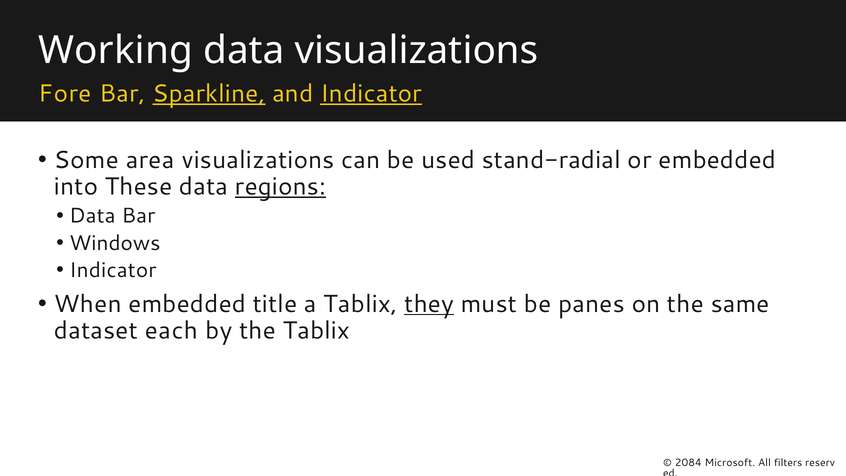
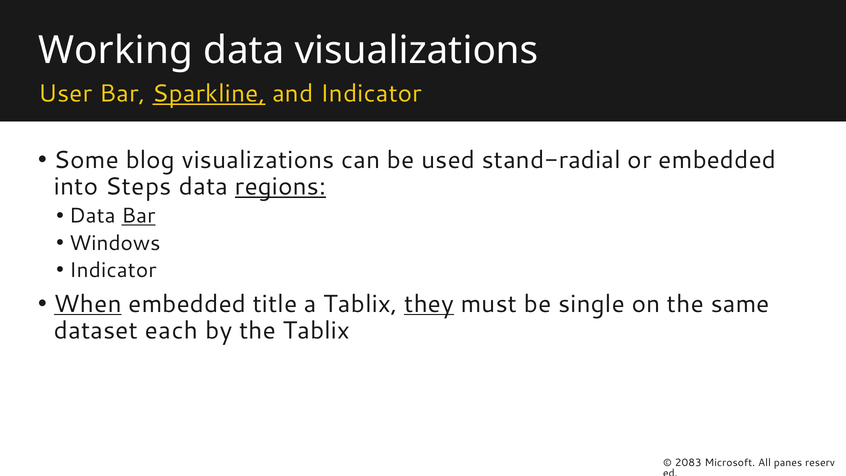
Fore: Fore -> User
Indicator at (371, 94) underline: present -> none
area: area -> blog
These: These -> Steps
Bar at (138, 216) underline: none -> present
When underline: none -> present
panes: panes -> single
2084: 2084 -> 2083
filters: filters -> panes
